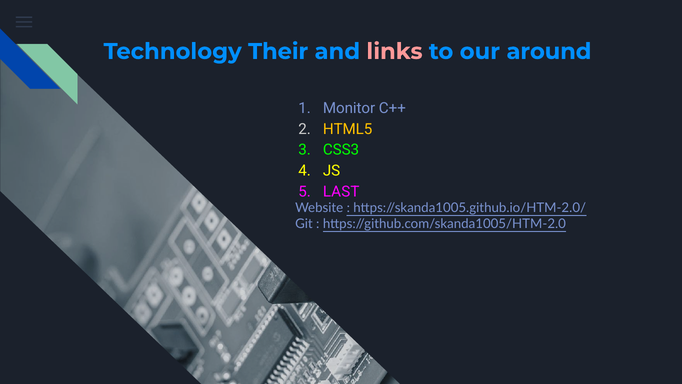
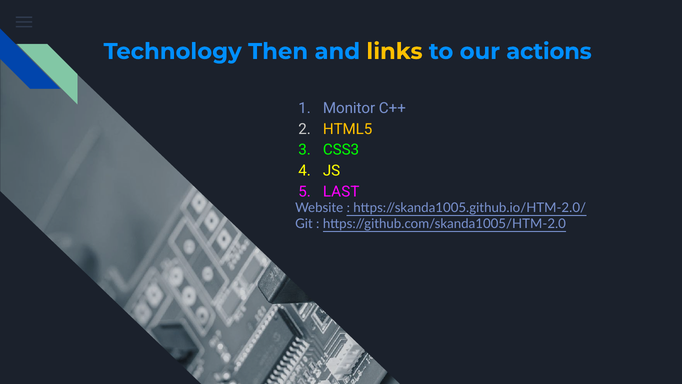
Their: Their -> Then
links colour: pink -> yellow
around: around -> actions
